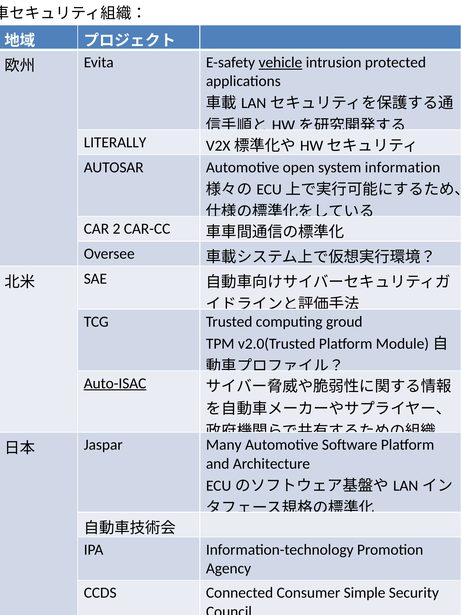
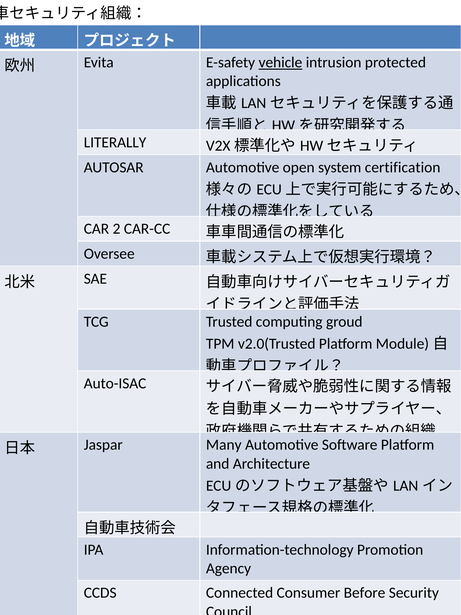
information: information -> certification
Auto-ISAC underline: present -> none
Simple: Simple -> Before
